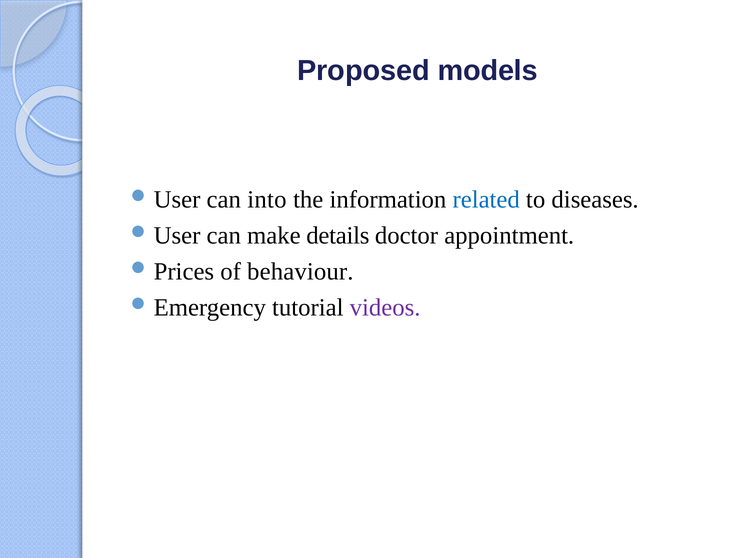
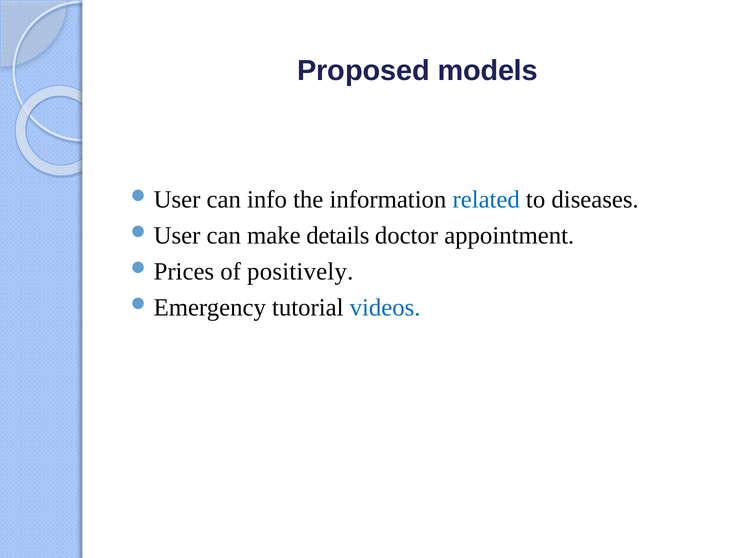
into: into -> info
behaviour: behaviour -> positively
videos colour: purple -> blue
